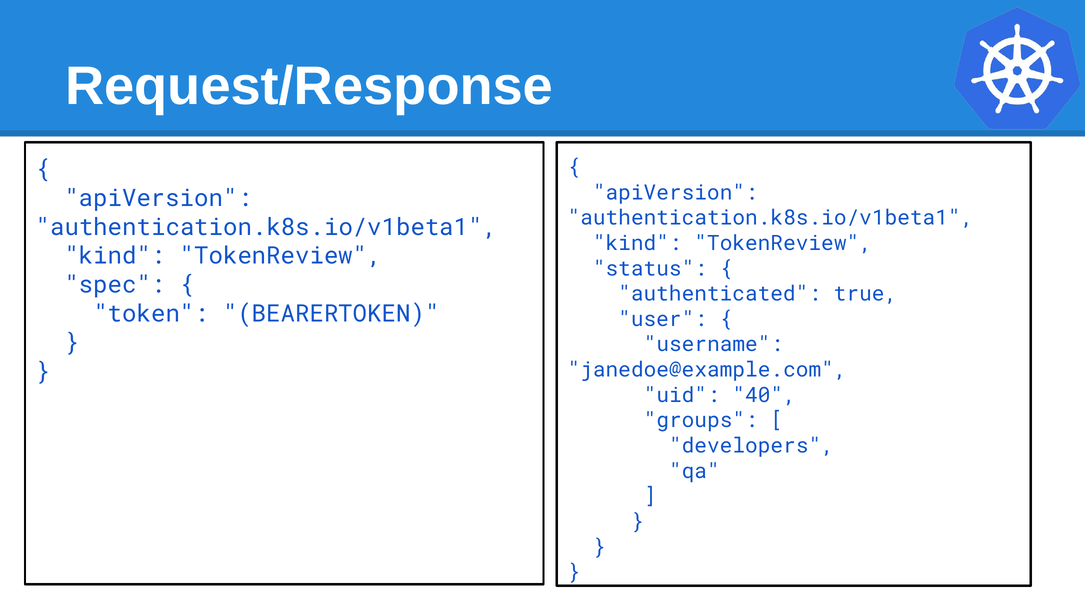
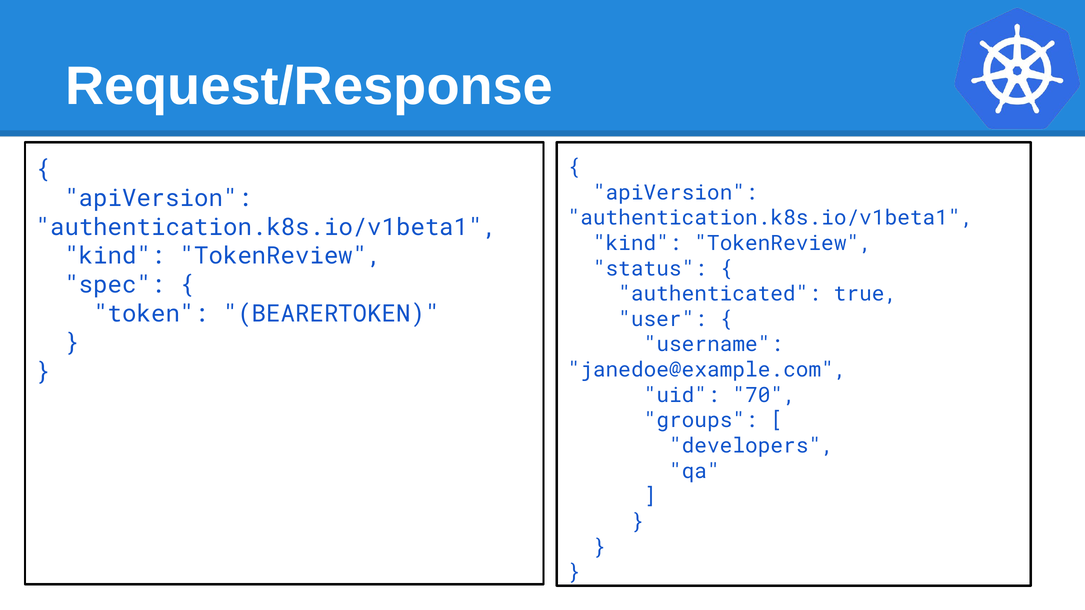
40: 40 -> 70
